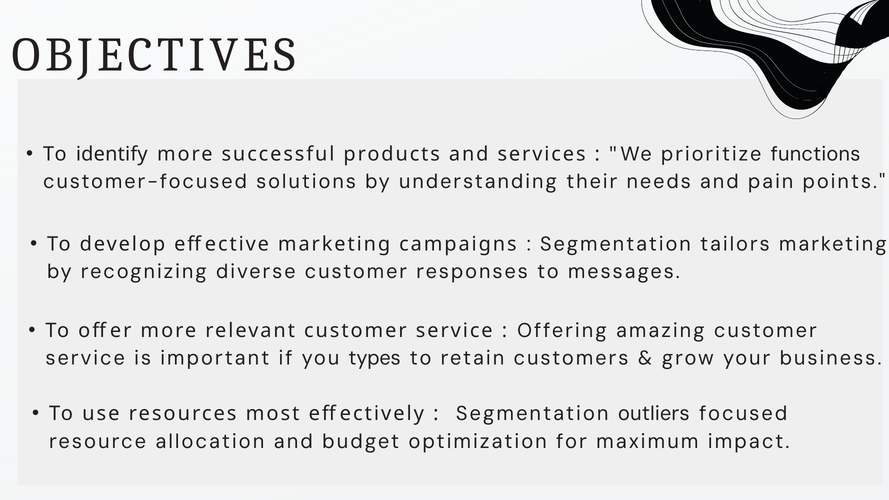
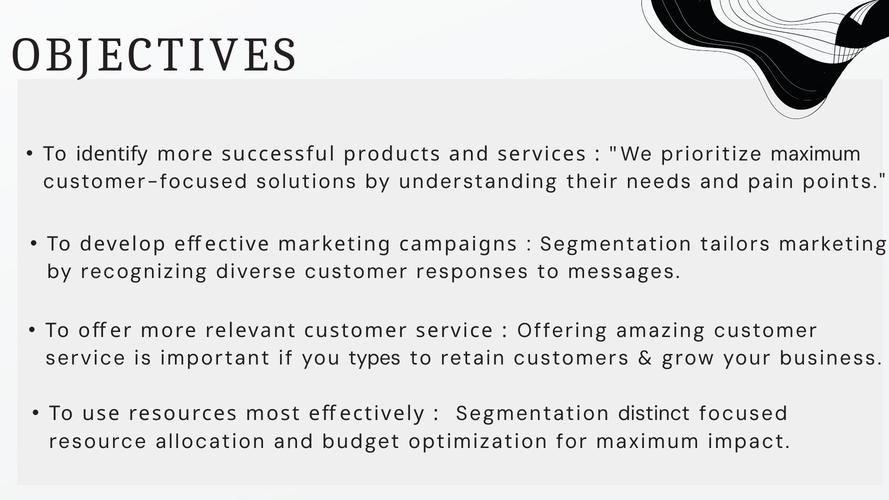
prioritize functions: functions -> maximum
outliers: outliers -> distinct
